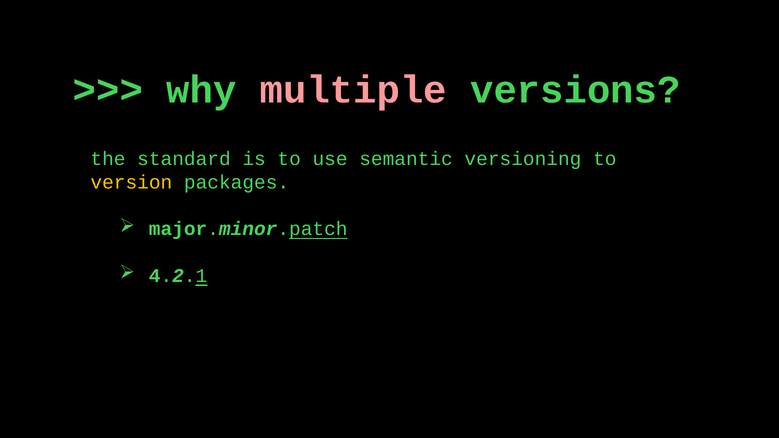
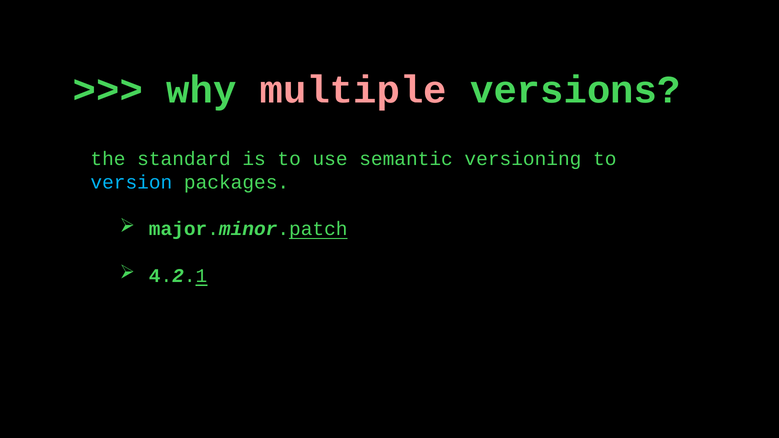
version colour: yellow -> light blue
